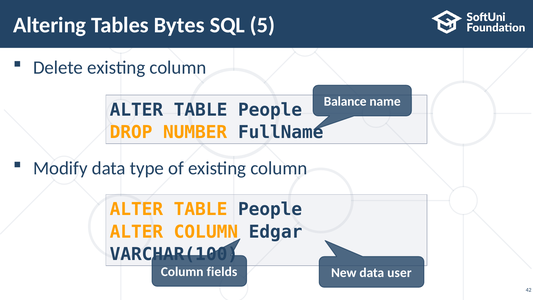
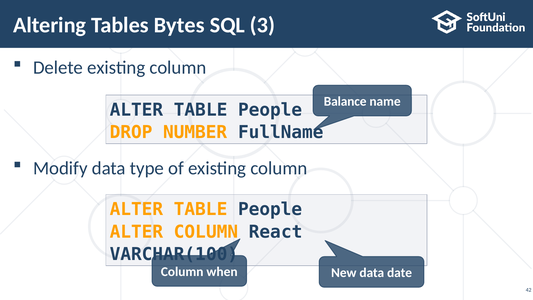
5: 5 -> 3
Edgar: Edgar -> React
fields: fields -> when
user: user -> date
